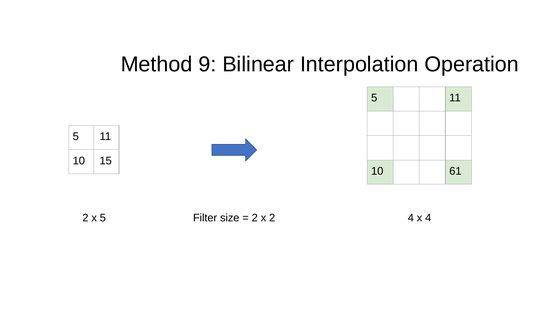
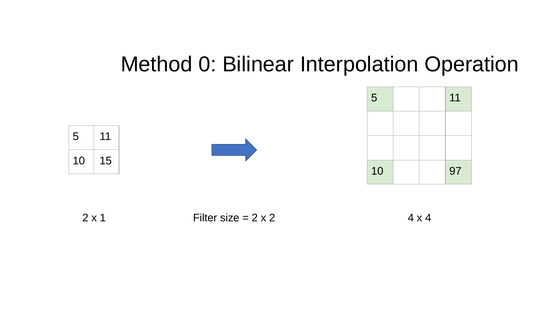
9: 9 -> 0
61: 61 -> 97
x 5: 5 -> 1
